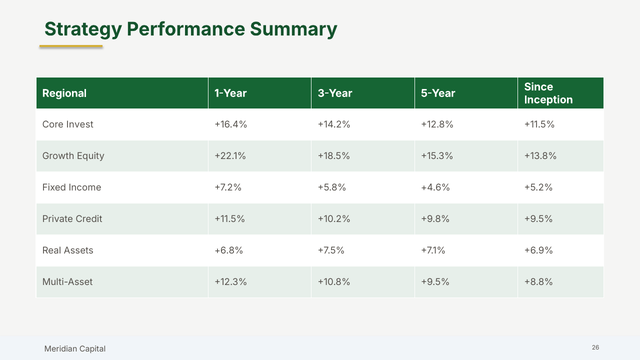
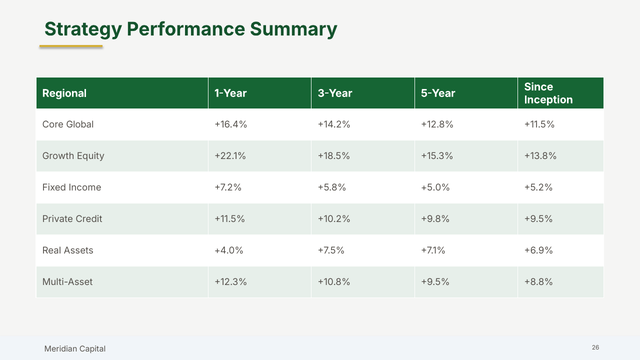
Invest: Invest -> Global
+4.6%: +4.6% -> +5.0%
+6.8%: +6.8% -> +4.0%
